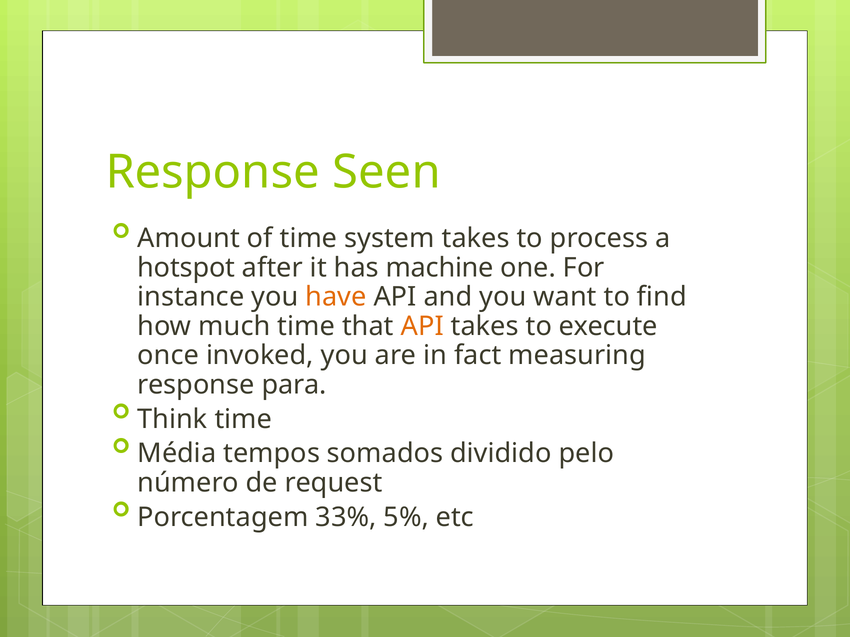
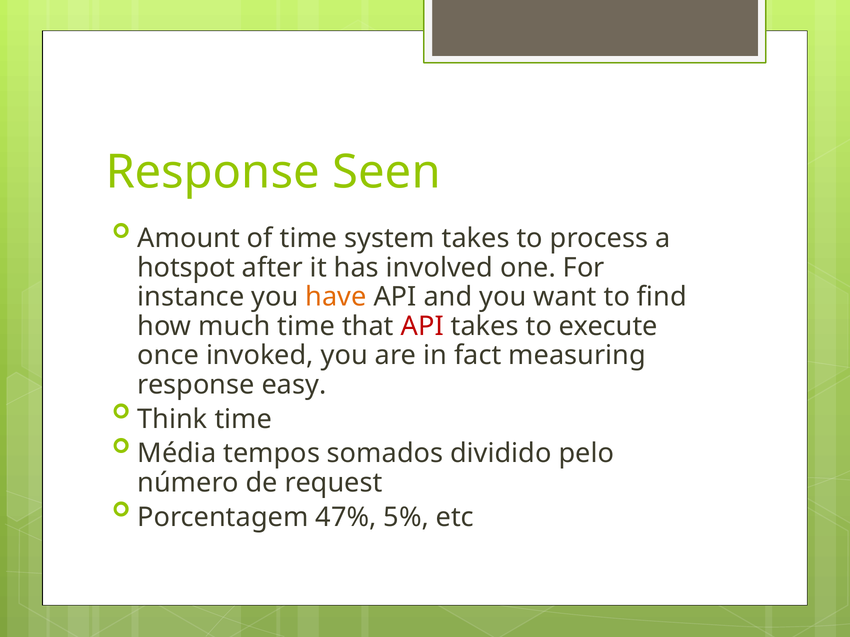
machine: machine -> involved
API at (422, 326) colour: orange -> red
para: para -> easy
33%: 33% -> 47%
